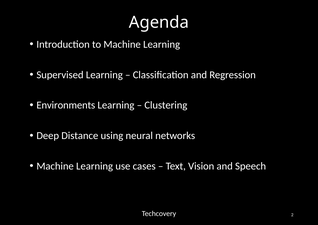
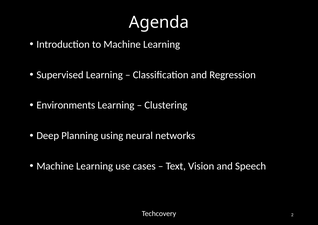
Distance: Distance -> Planning
